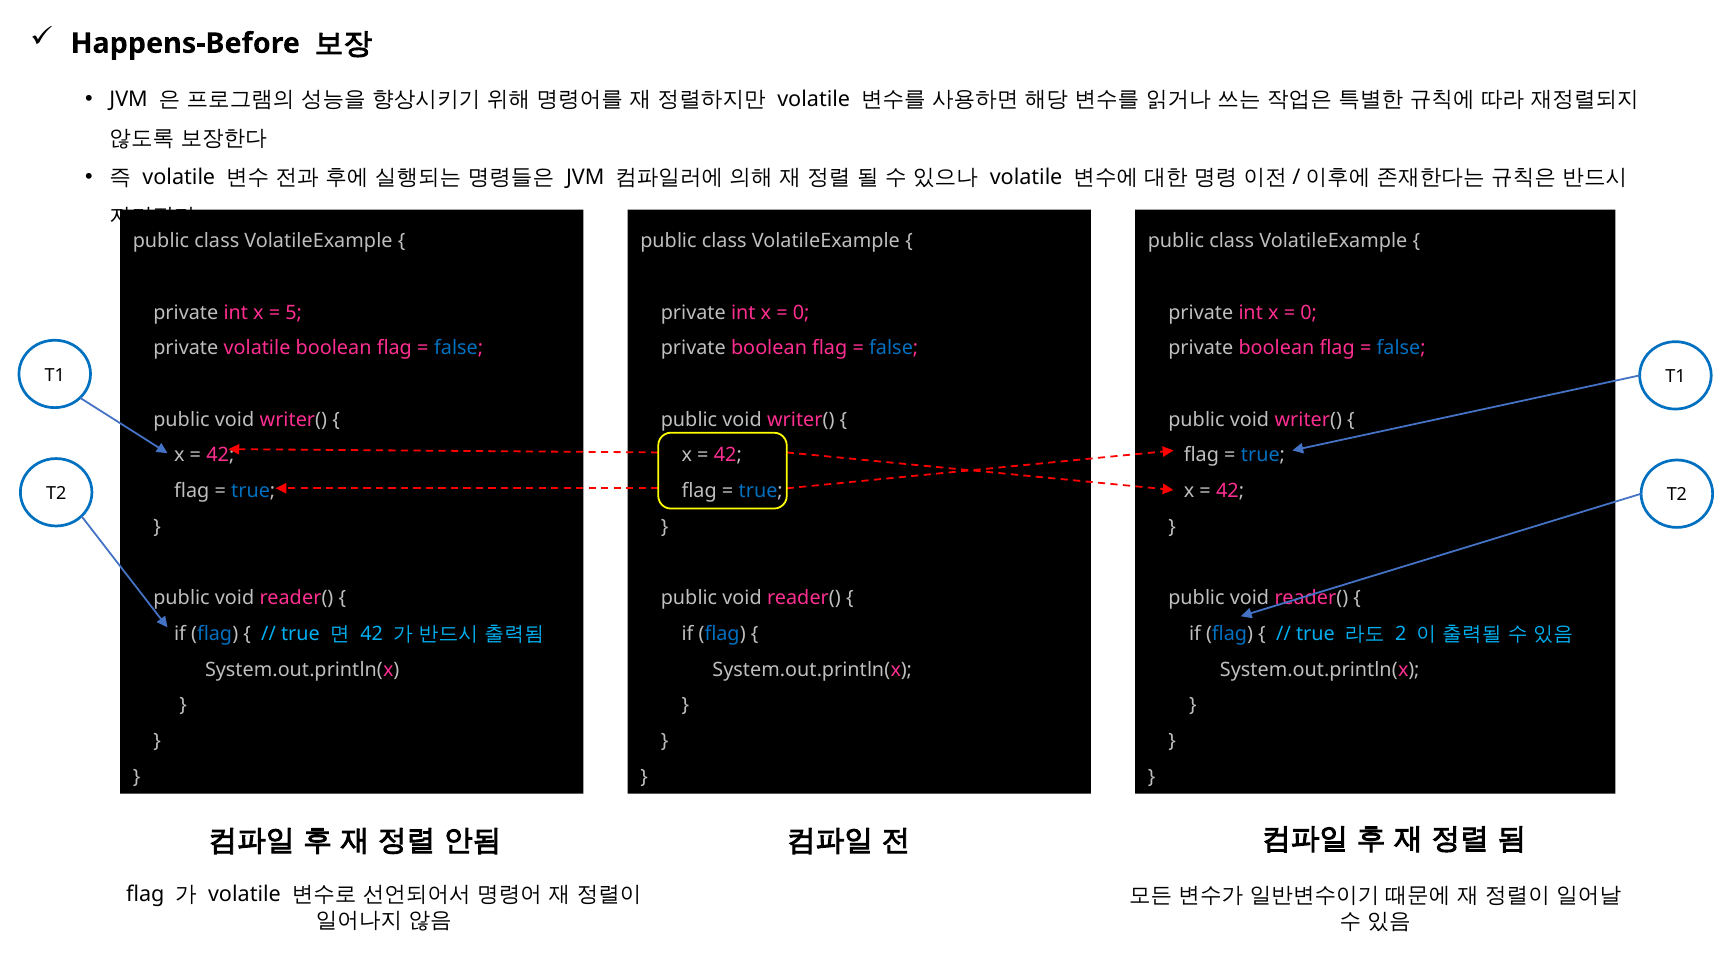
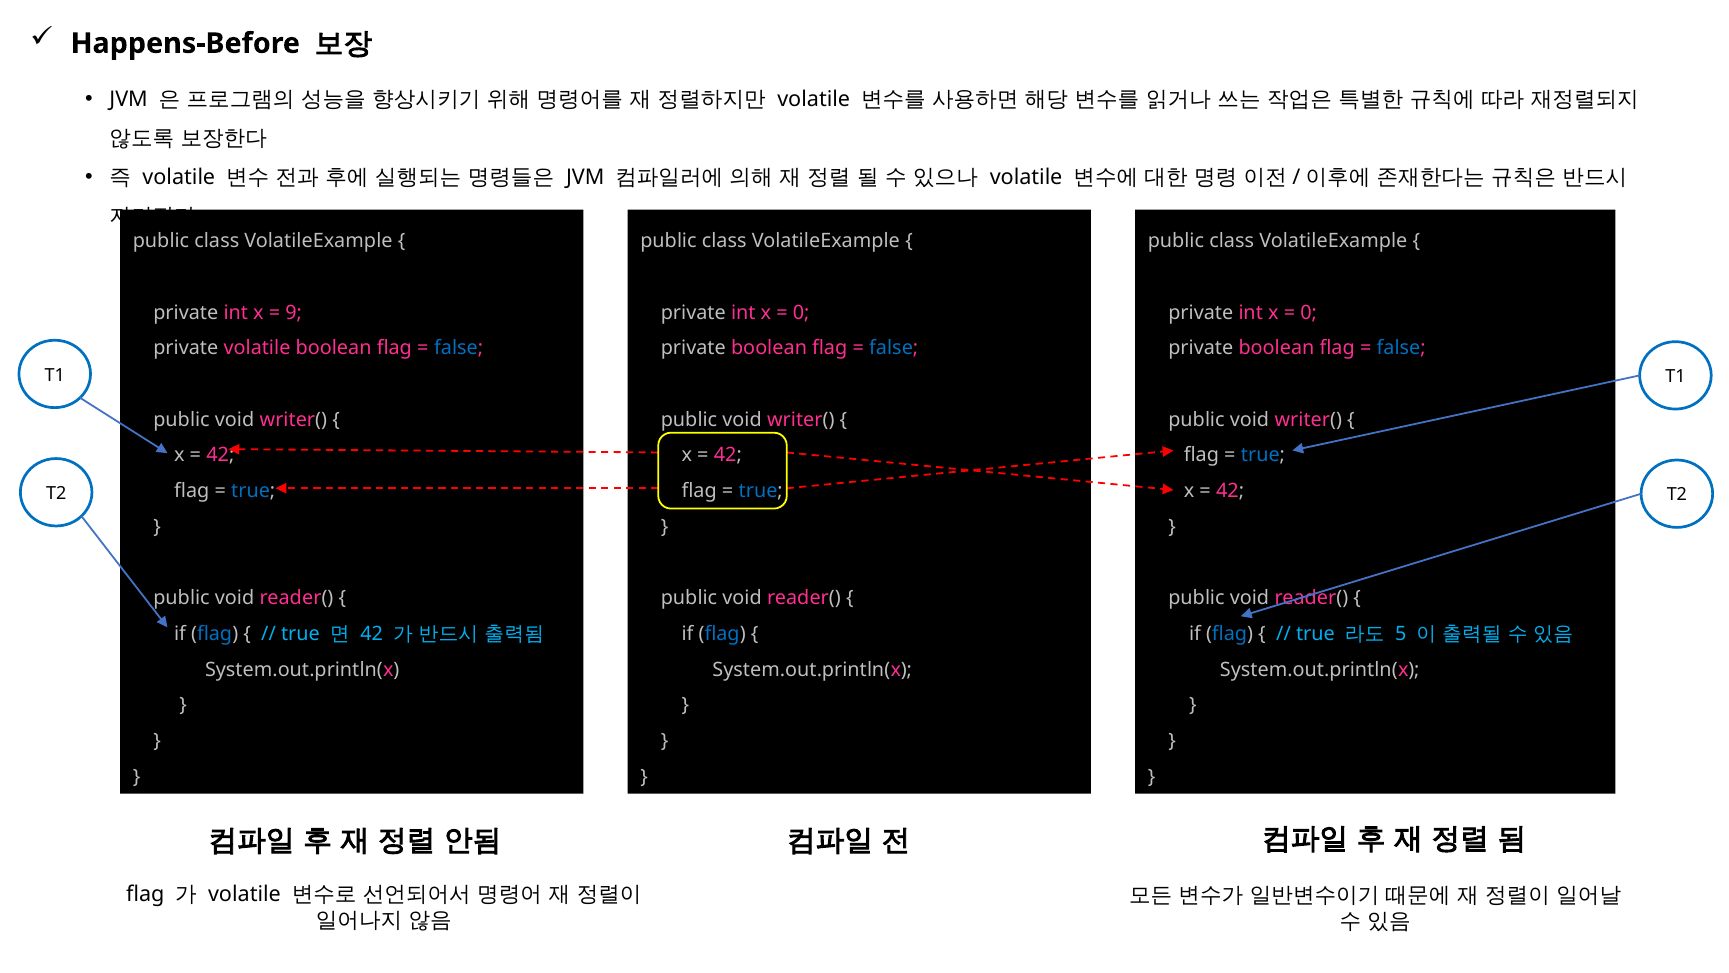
5: 5 -> 9
2: 2 -> 5
